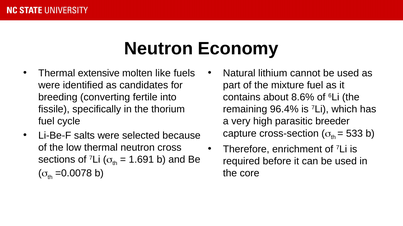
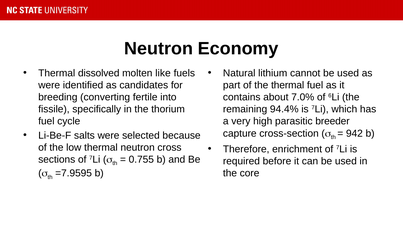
extensive: extensive -> dissolved
the mixture: mixture -> thermal
8.6%: 8.6% -> 7.0%
96.4%: 96.4% -> 94.4%
533: 533 -> 942
1.691: 1.691 -> 0.755
=0.0078: =0.0078 -> =7.9595
